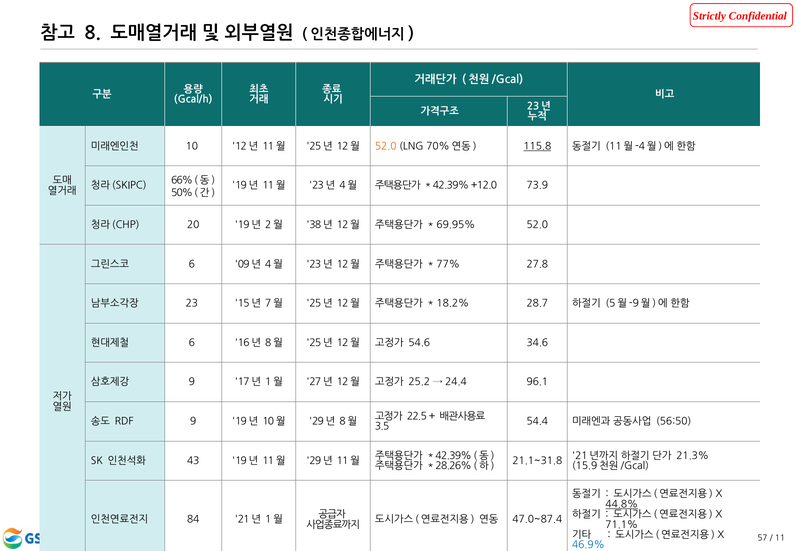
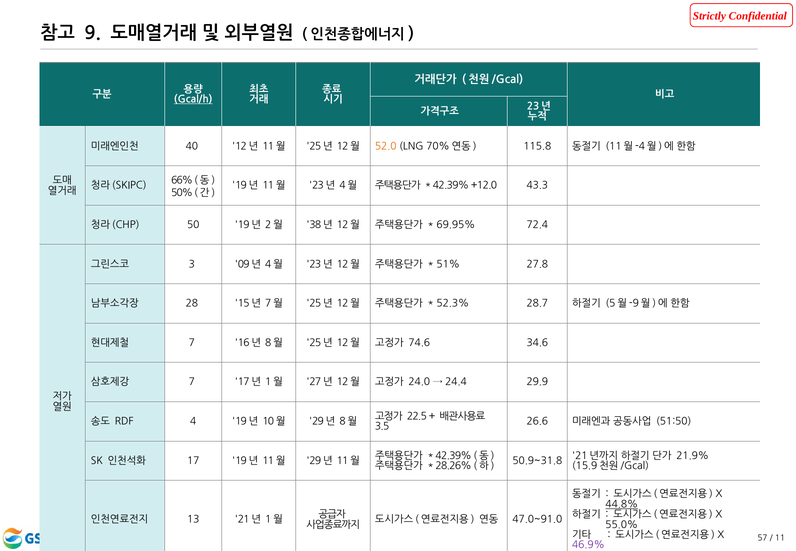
8: 8 -> 9
Gcal/h underline: none -> present
10: 10 -> 40
115.8 underline: present -> none
73.9: 73.9 -> 43.3
20: 20 -> 50
69.95% 52.0: 52.0 -> 72.4
6 at (192, 264): 6 -> 3
77%: 77% -> 51%
23: 23 -> 28
18.2%: 18.2% -> 52.3%
6 at (192, 343): 6 -> 7
54.6: 54.6 -> 74.6
9 at (192, 382): 9 -> 7
25.2: 25.2 -> 24.0
96.1: 96.1 -> 29.9
RDF 9: 9 -> 4
54.4: 54.4 -> 26.6
56:50: 56:50 -> 51:50
43: 43 -> 17
21.1~31.8: 21.1~31.8 -> 50.9~31.8
21.3%: 21.3% -> 21.9%
84: 84 -> 13
47.0~87.4: 47.0~87.4 -> 47.0~91.0
71.1%: 71.1% -> 55.0%
46.9% colour: blue -> purple
